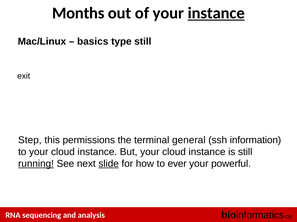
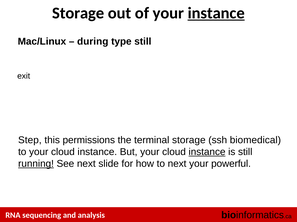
Months at (78, 13): Months -> Storage
basics: basics -> during
terminal general: general -> storage
information: information -> biomedical
instance at (207, 152) underline: none -> present
slide underline: present -> none
to ever: ever -> next
